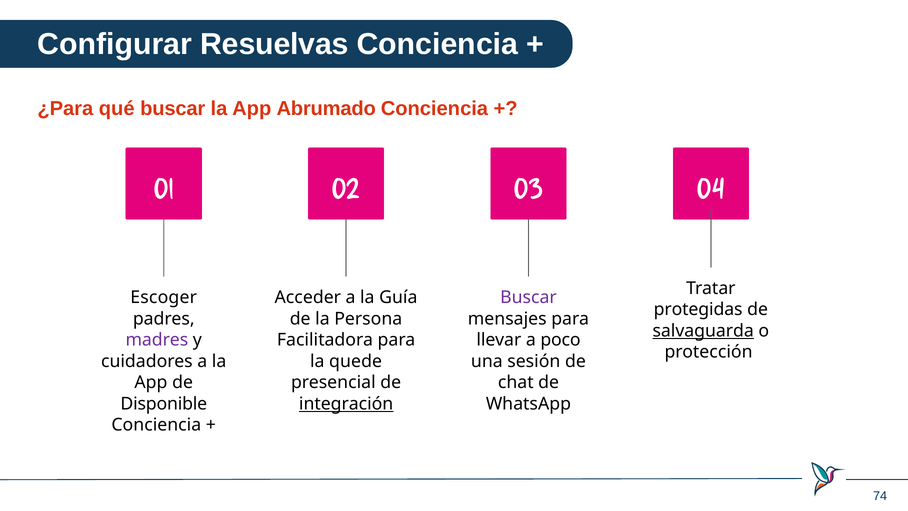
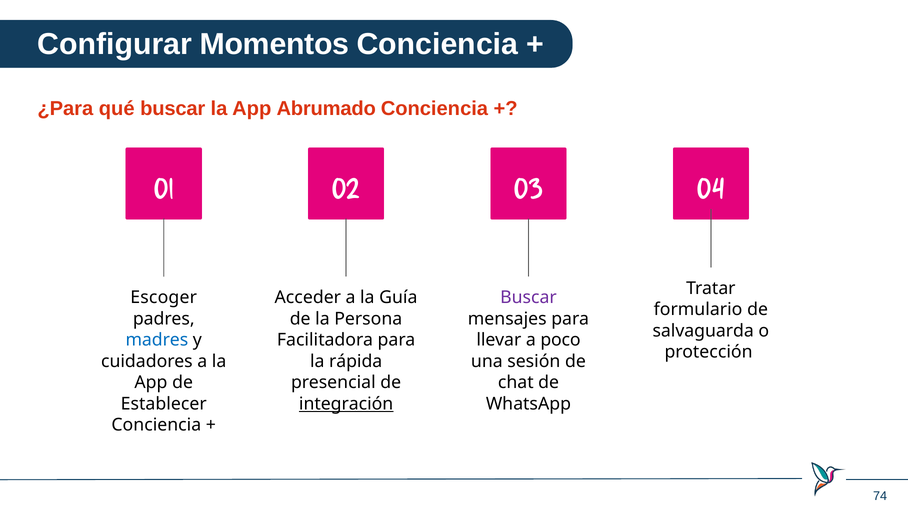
Resuelvas: Resuelvas -> Momentos
protegidas: protegidas -> formulario
salvaguarda underline: present -> none
madres colour: purple -> blue
quede: quede -> rápida
Disponible: Disponible -> Establecer
